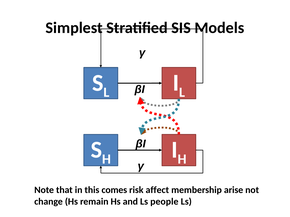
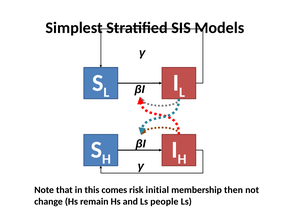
affect: affect -> initial
arise: arise -> then
